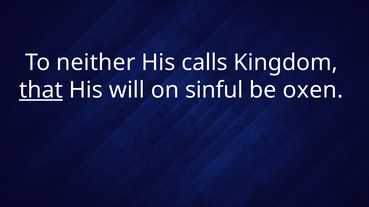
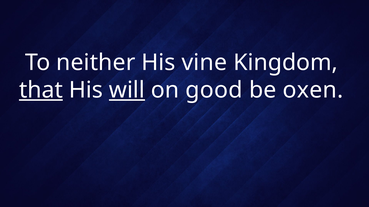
calls: calls -> vine
will underline: none -> present
sinful: sinful -> good
